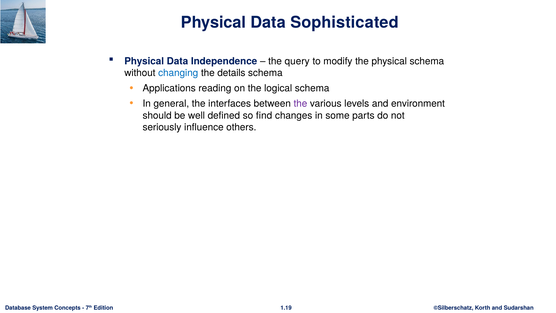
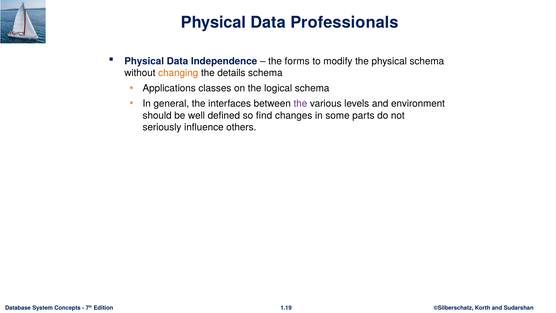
Sophisticated: Sophisticated -> Professionals
query: query -> forms
changing colour: blue -> orange
reading: reading -> classes
